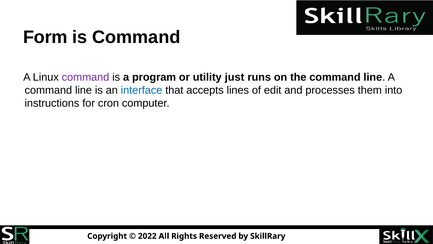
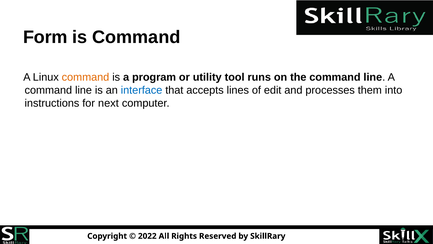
command at (85, 77) colour: purple -> orange
just: just -> tool
cron: cron -> next
